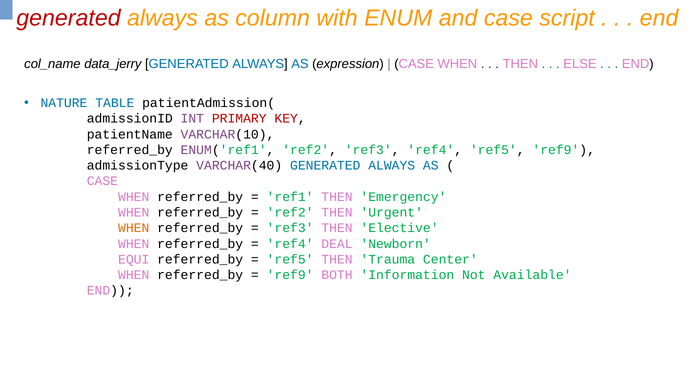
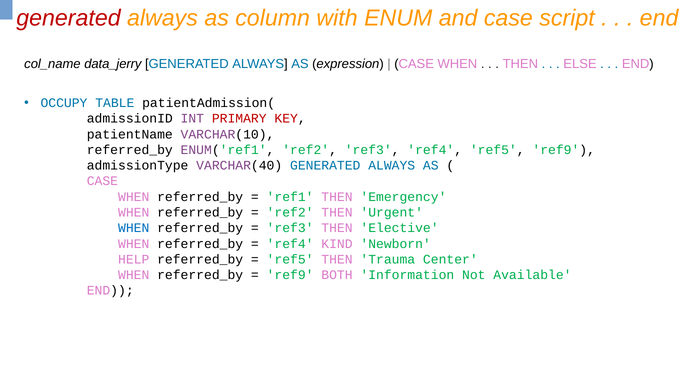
NATURE: NATURE -> OCCUPY
WHEN at (134, 228) colour: orange -> blue
DEAL: DEAL -> KIND
EQUI: EQUI -> HELP
